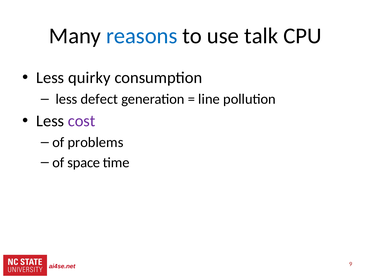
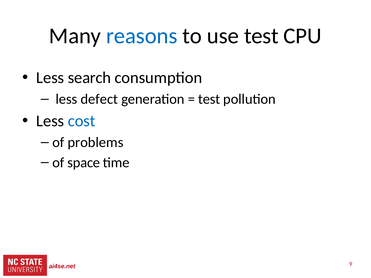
use talk: talk -> test
quirky: quirky -> search
line at (209, 99): line -> test
cost colour: purple -> blue
